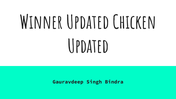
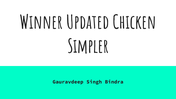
Updated at (88, 47): Updated -> Simpler
